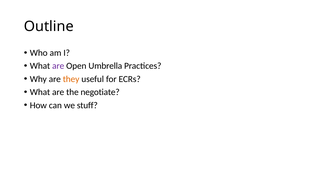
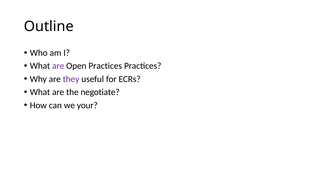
Open Umbrella: Umbrella -> Practices
they colour: orange -> purple
stuff: stuff -> your
